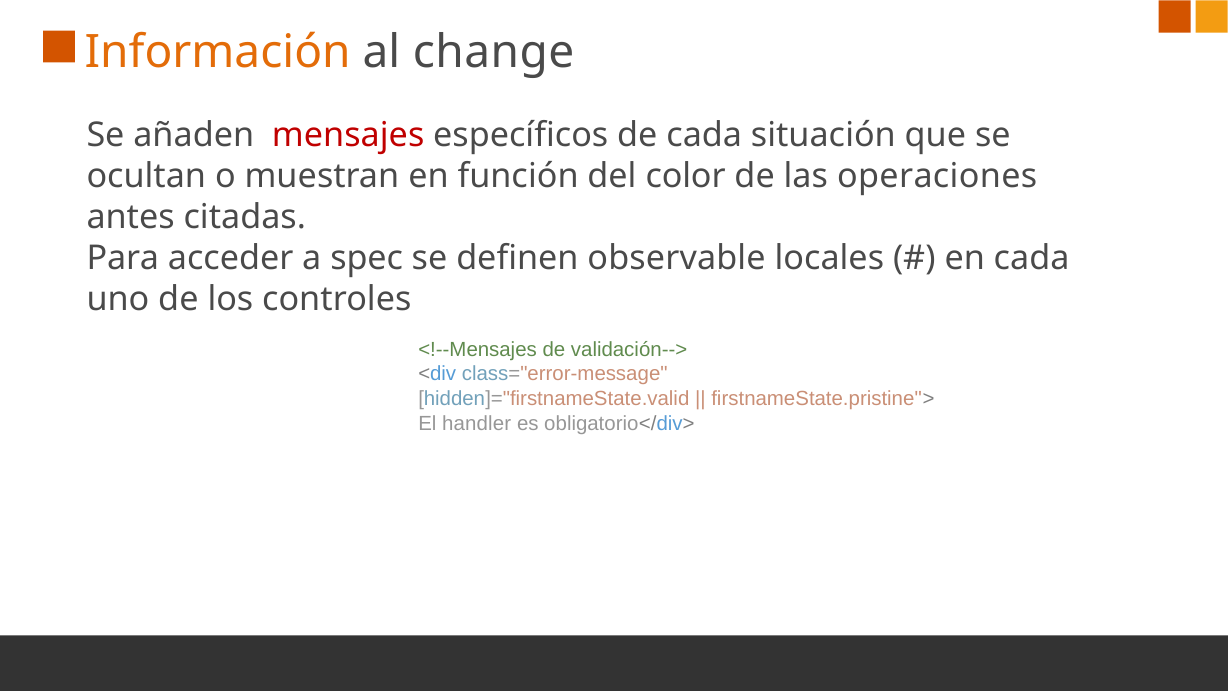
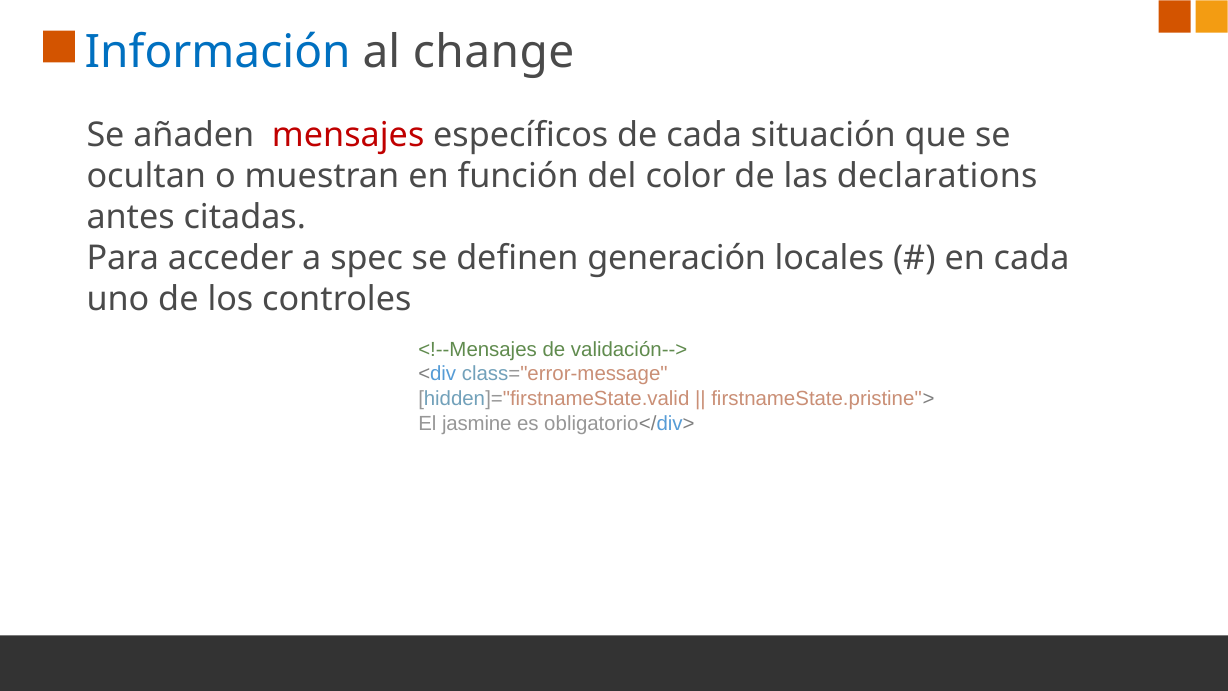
Información colour: orange -> blue
operaciones: operaciones -> declarations
observable: observable -> generación
handler: handler -> jasmine
